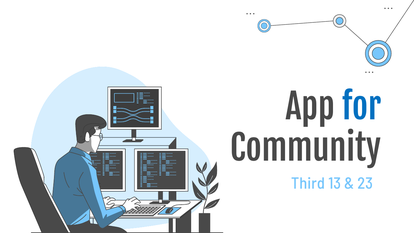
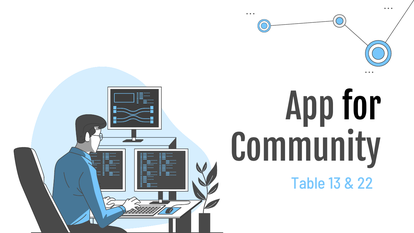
for colour: blue -> black
Third: Third -> Table
23: 23 -> 22
